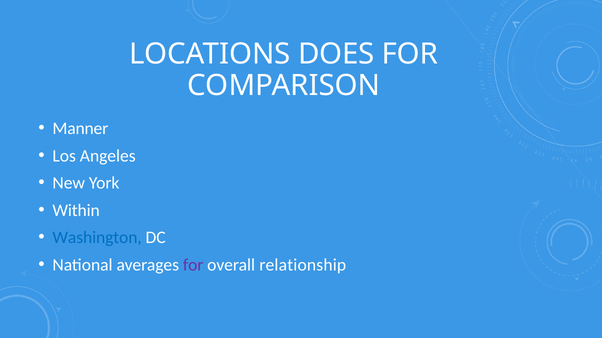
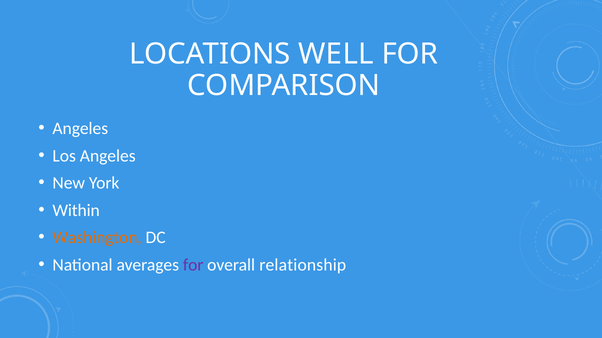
DOES: DOES -> WELL
Manner at (80, 129): Manner -> Angeles
Washington colour: blue -> orange
